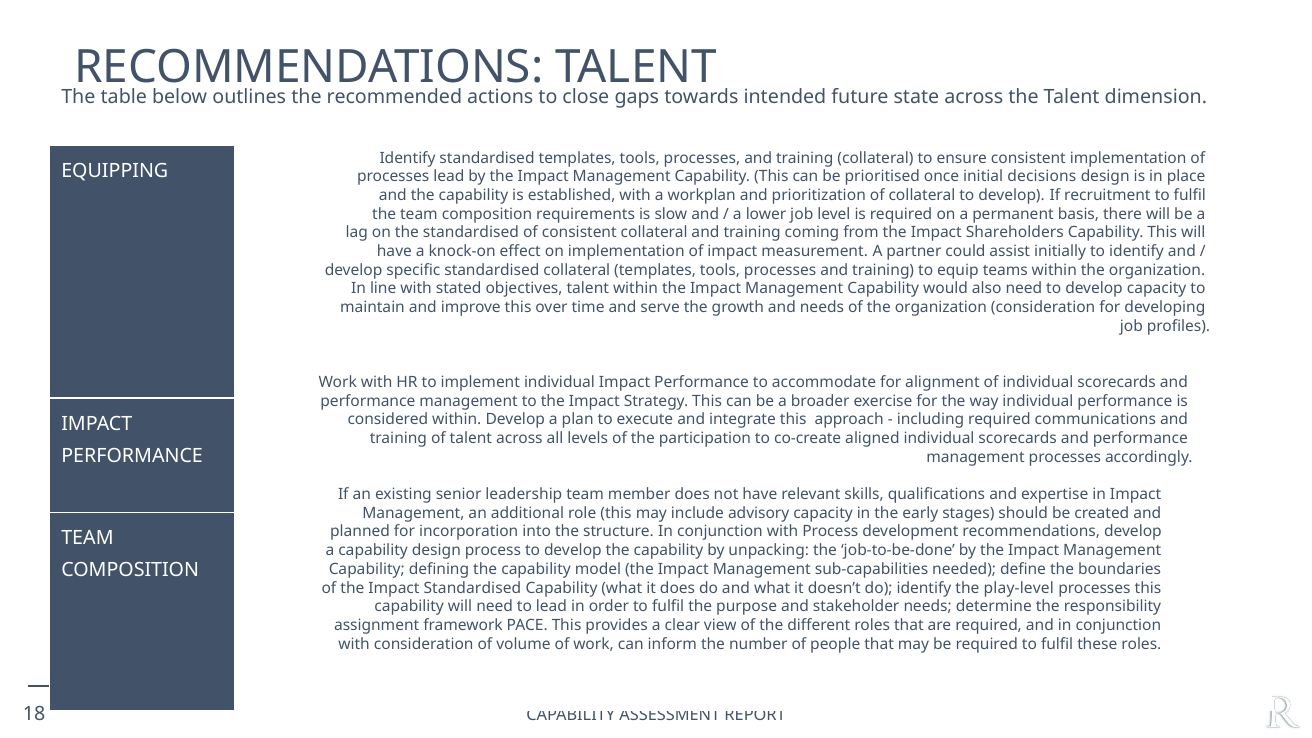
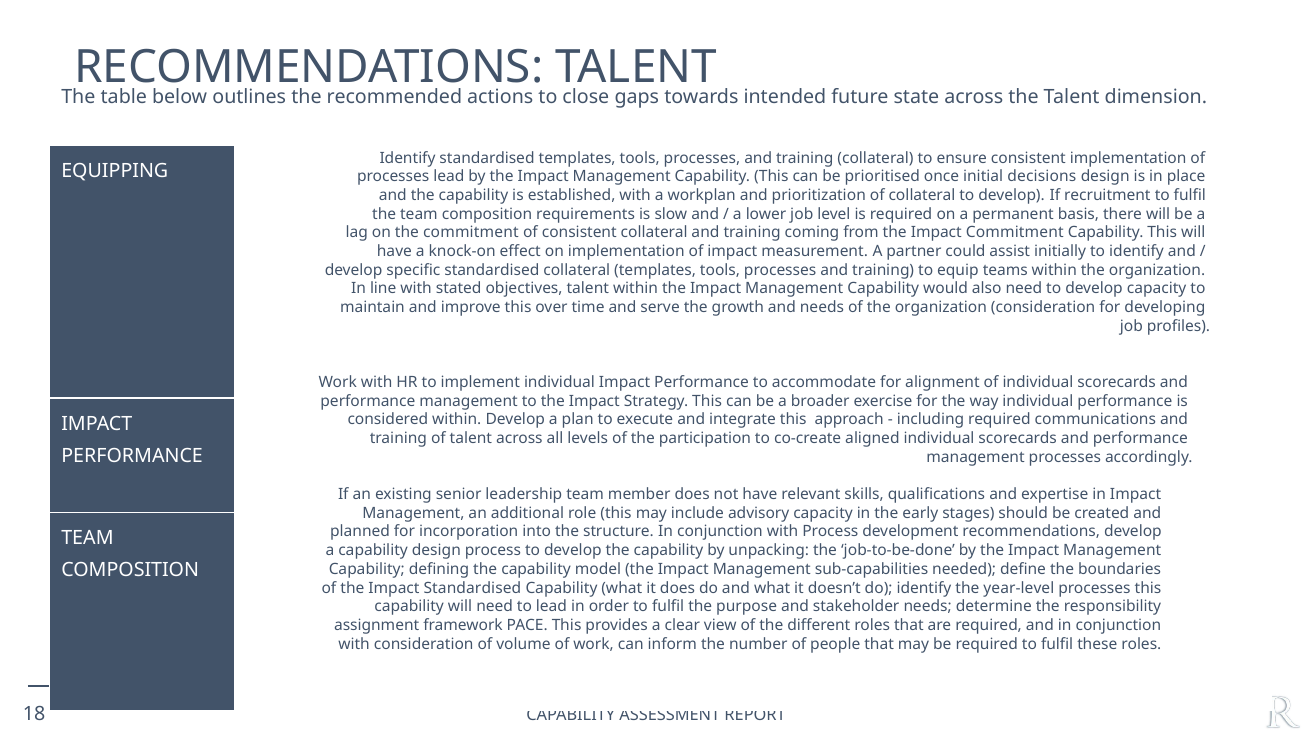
the standardised: standardised -> commitment
Impact Shareholders: Shareholders -> Commitment
play-level: play-level -> year-level
